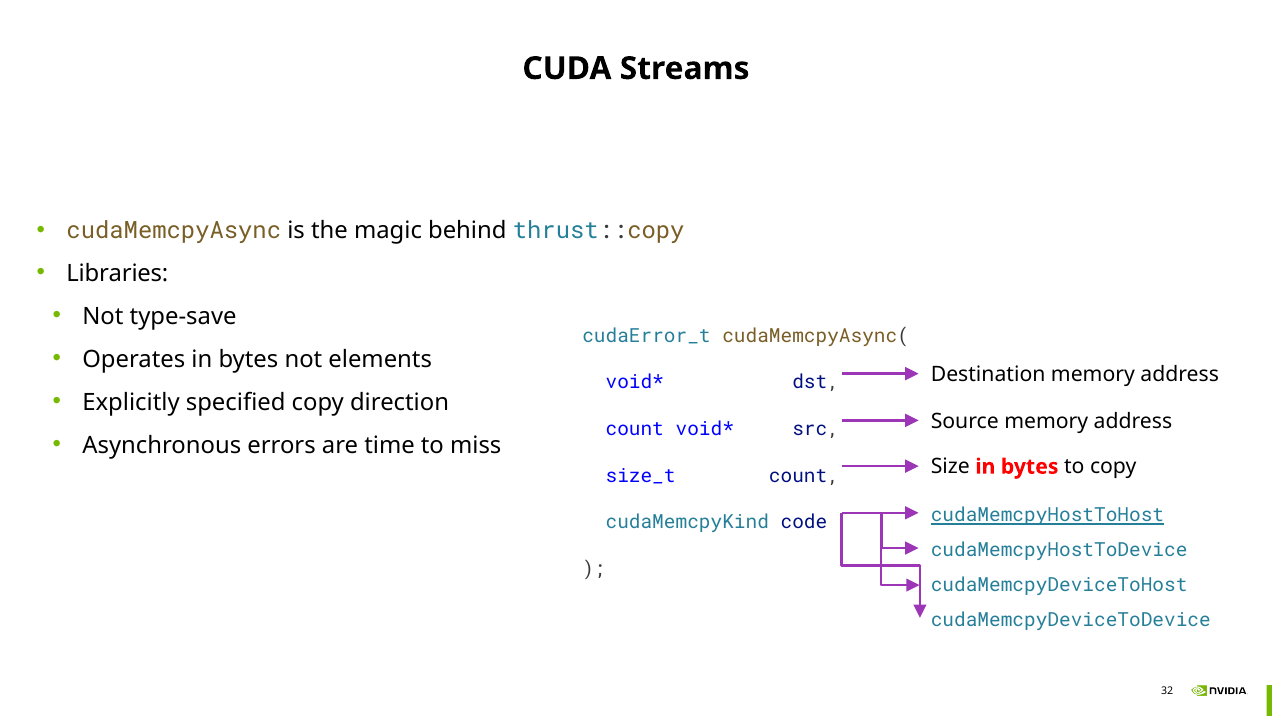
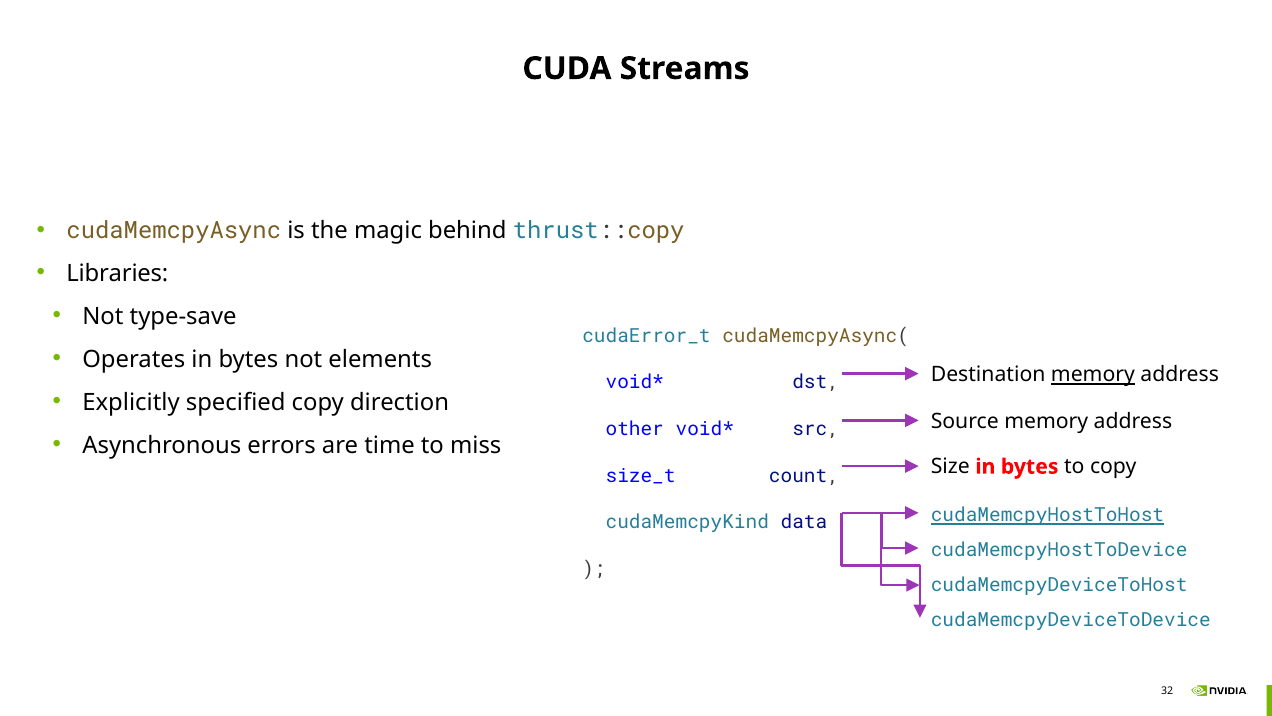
memory at (1093, 374) underline: none -> present
count at (635, 429): count -> other
code: code -> data
